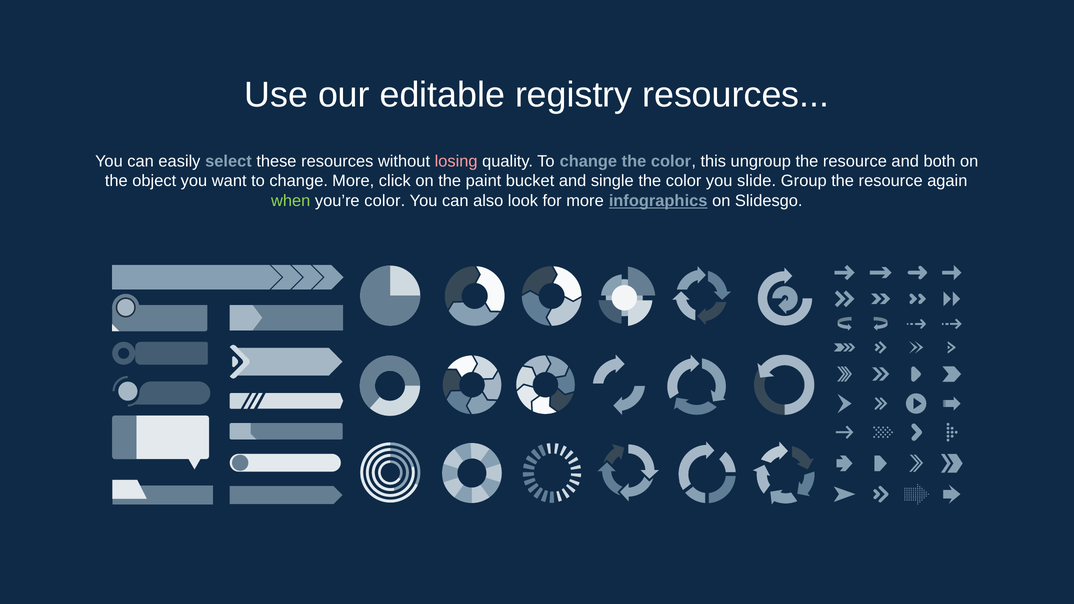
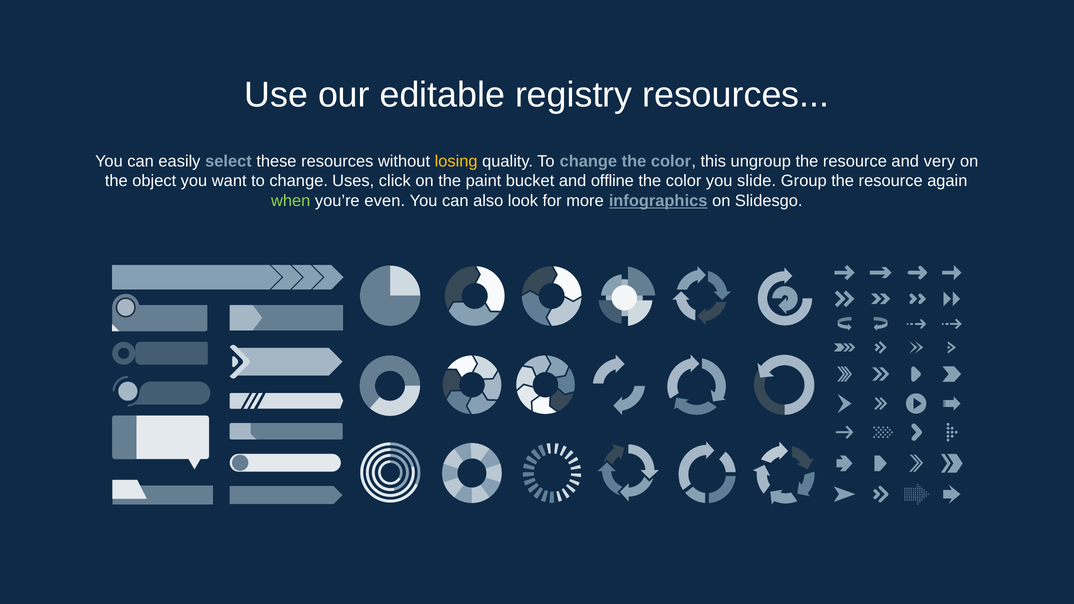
losing colour: pink -> yellow
both: both -> very
change More: More -> Uses
single: single -> offline
you’re color: color -> even
